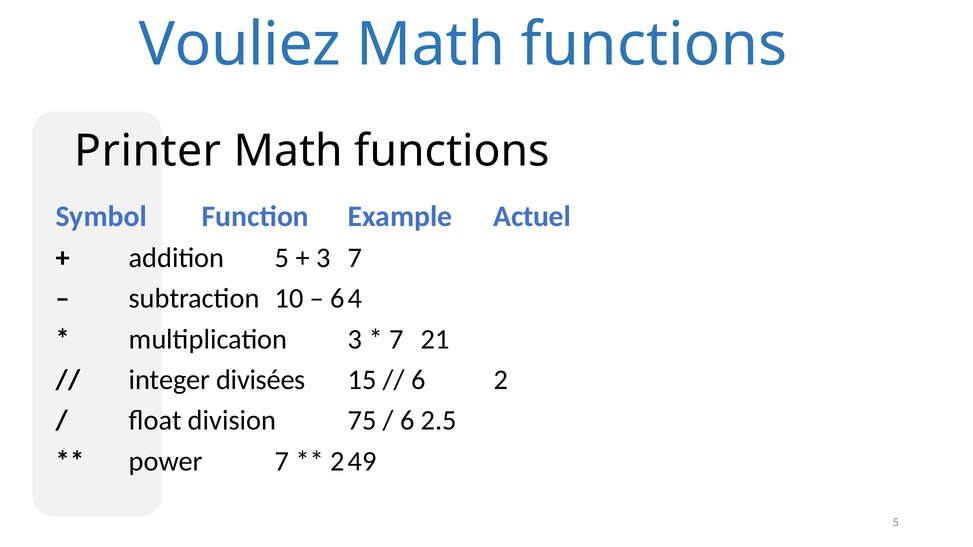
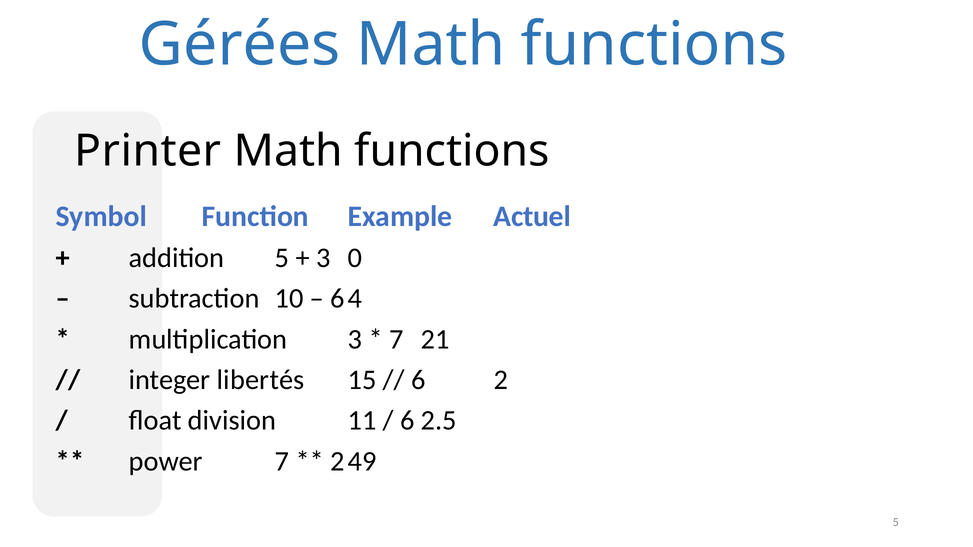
Vouliez: Vouliez -> Gérées
3 7: 7 -> 0
divisées: divisées -> libertés
75: 75 -> 11
